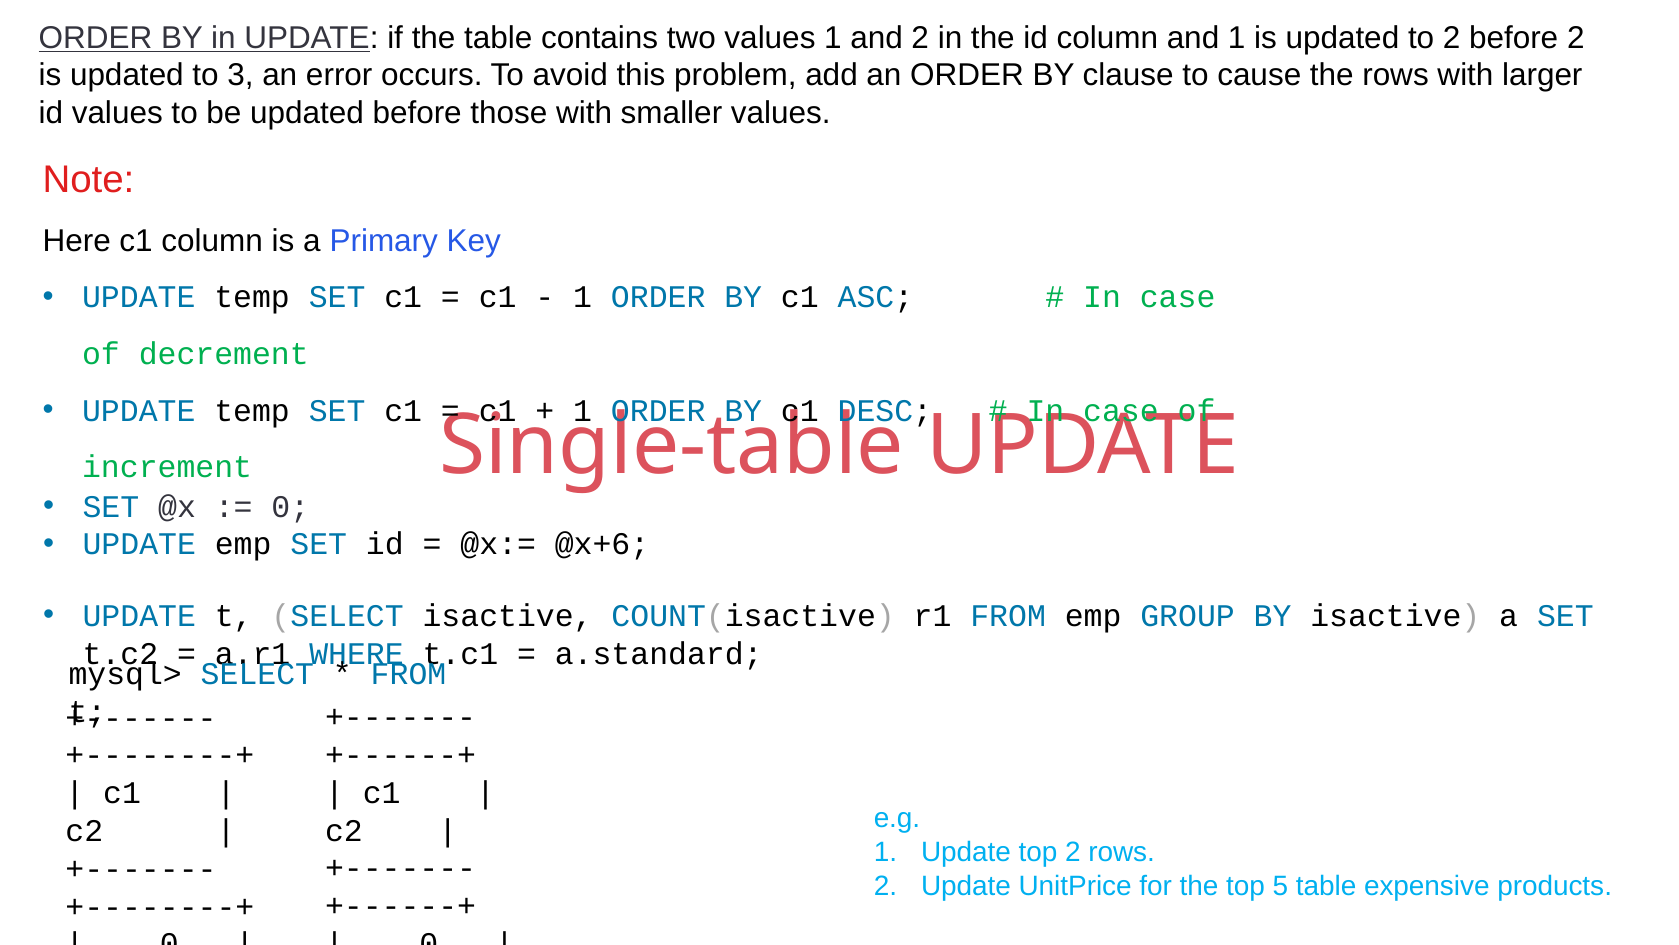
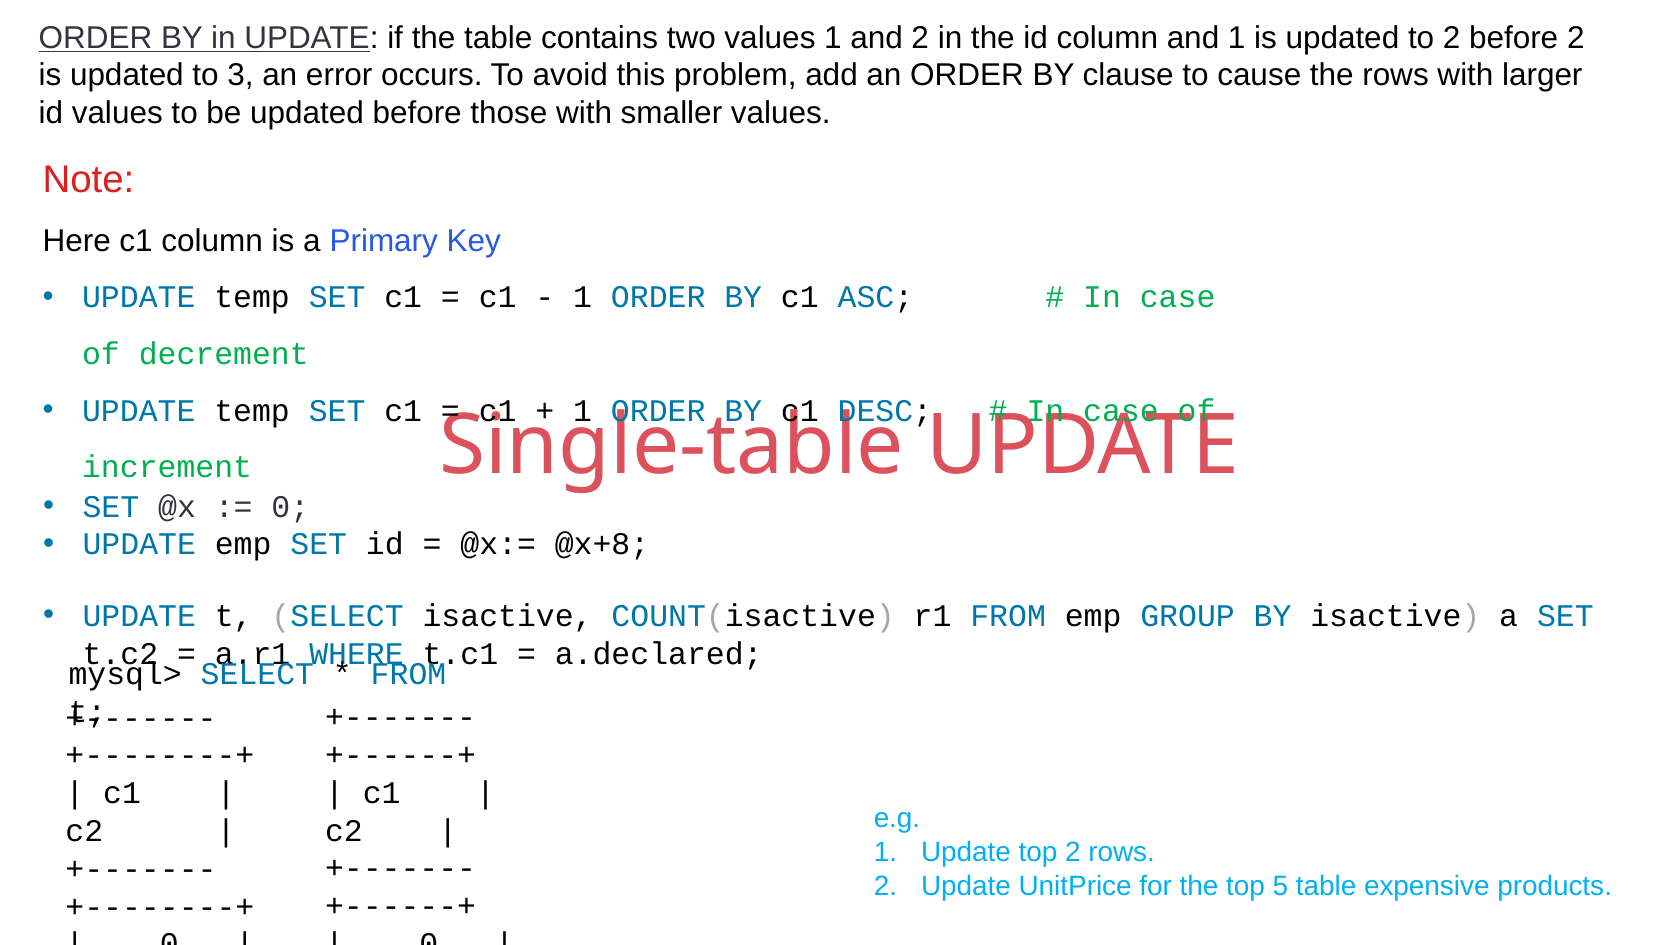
@x+6: @x+6 -> @x+8
a.standard: a.standard -> a.declared
